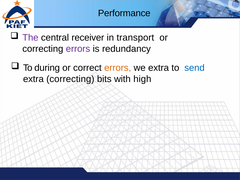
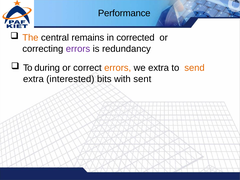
The colour: purple -> orange
receiver: receiver -> remains
transport: transport -> corrected
send colour: blue -> orange
extra correcting: correcting -> interested
high: high -> sent
